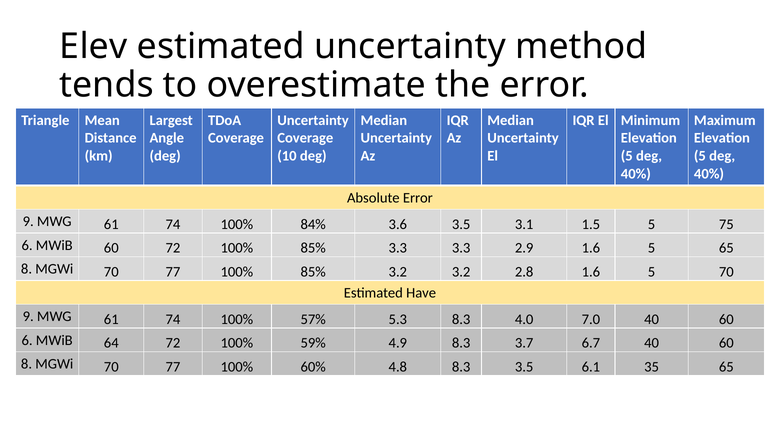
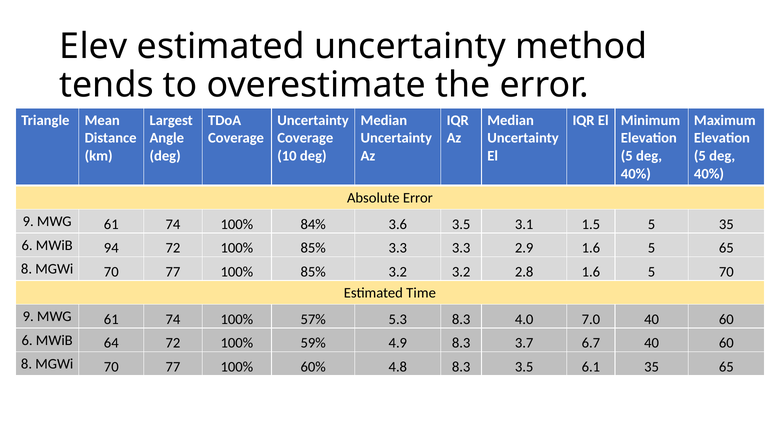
5 75: 75 -> 35
MWiB 60: 60 -> 94
Have: Have -> Time
